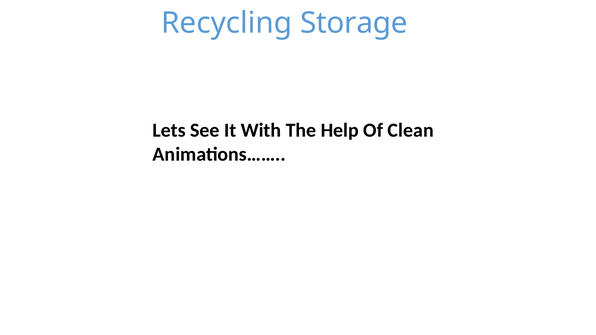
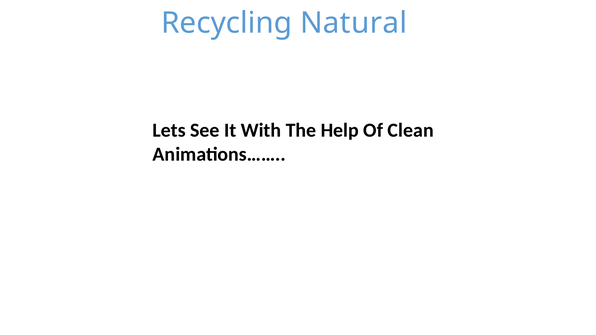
Storage: Storage -> Natural
